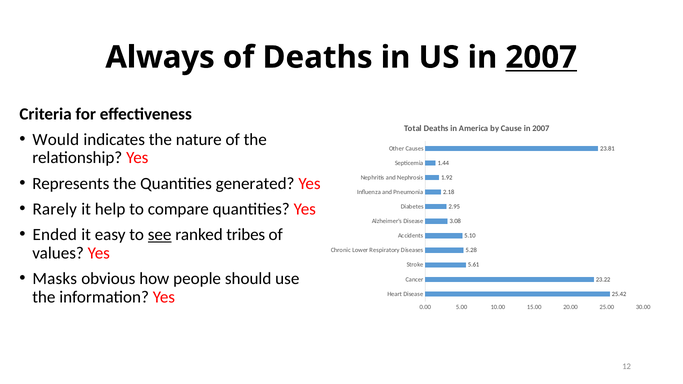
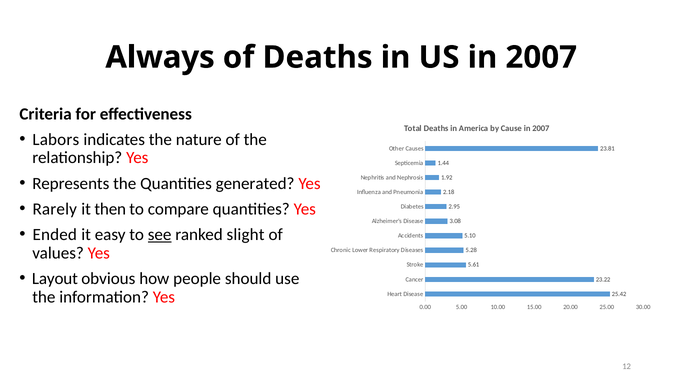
2007 at (541, 57) underline: present -> none
Would: Would -> Labors
help: help -> then
tribes: tribes -> slight
Masks: Masks -> Layout
